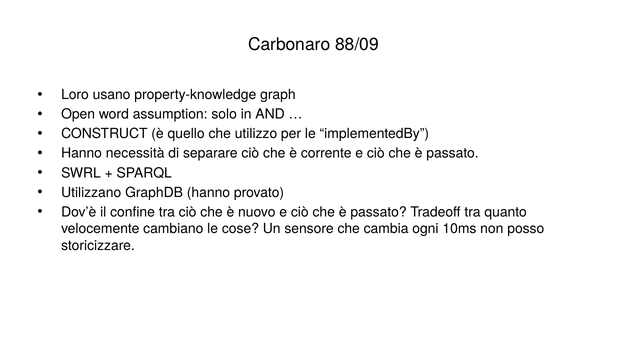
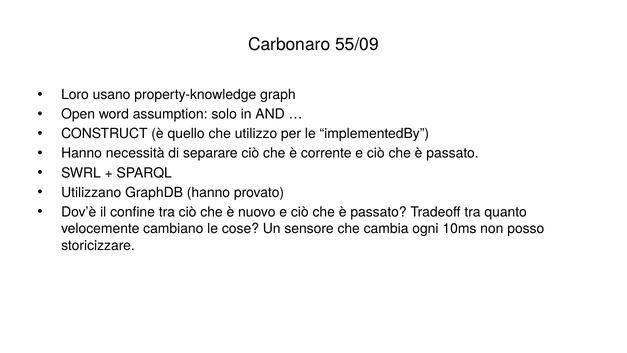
88/09: 88/09 -> 55/09
